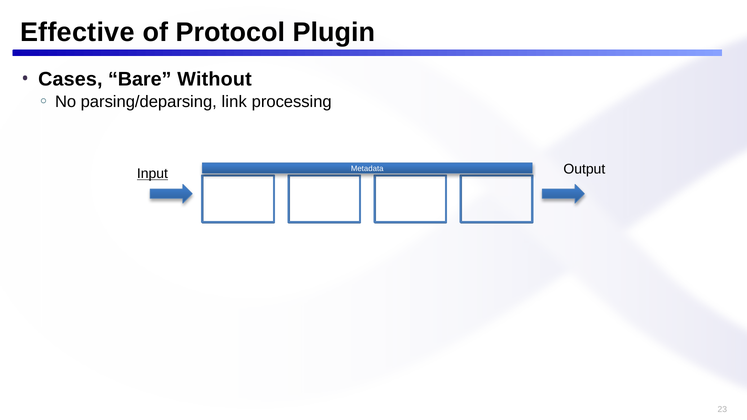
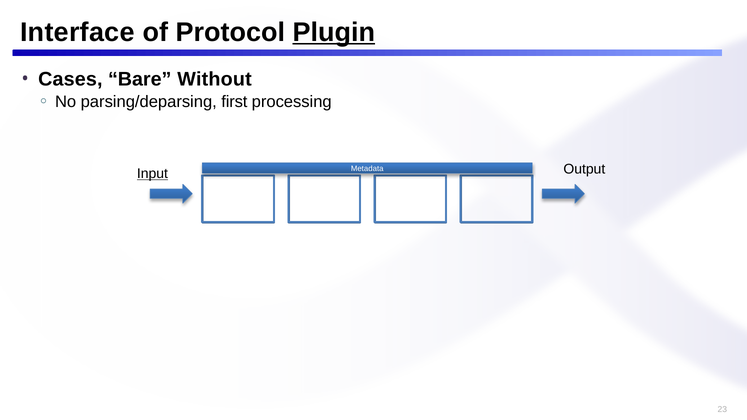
Effective: Effective -> Interface
Plugin underline: none -> present
link: link -> first
